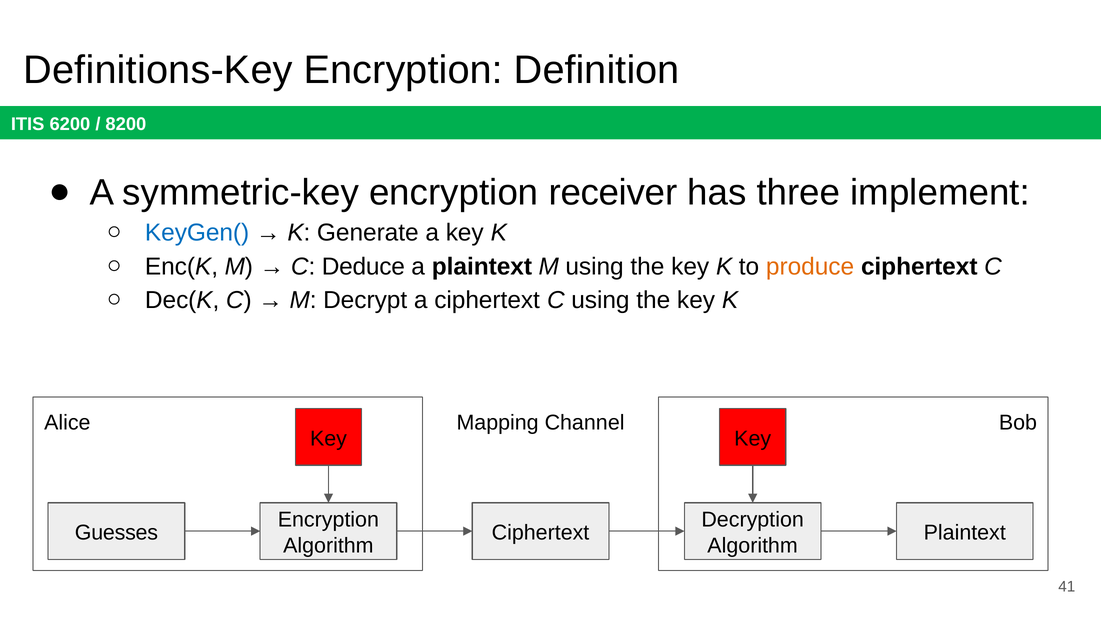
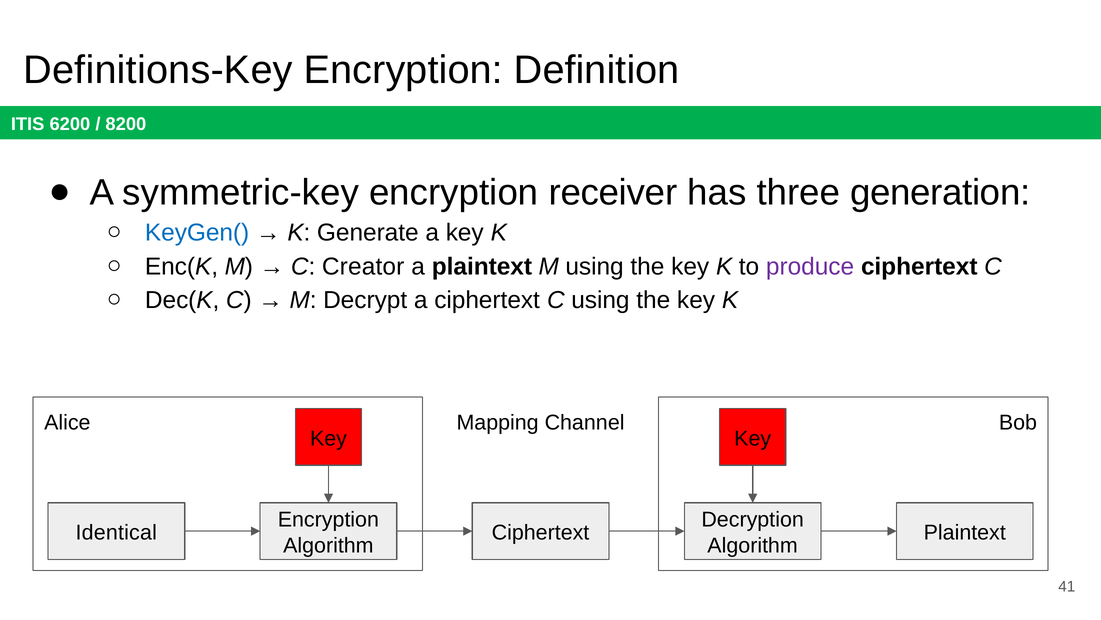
implement: implement -> generation
Deduce: Deduce -> Creator
produce colour: orange -> purple
Guesses: Guesses -> Identical
